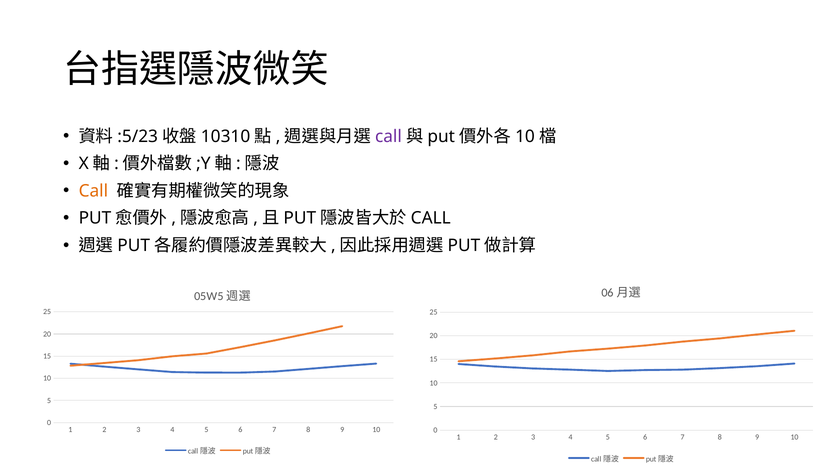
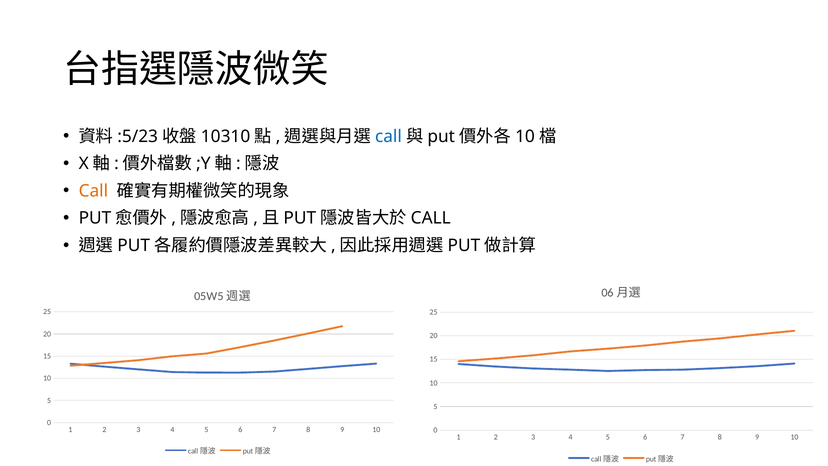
call at (388, 136) colour: purple -> blue
